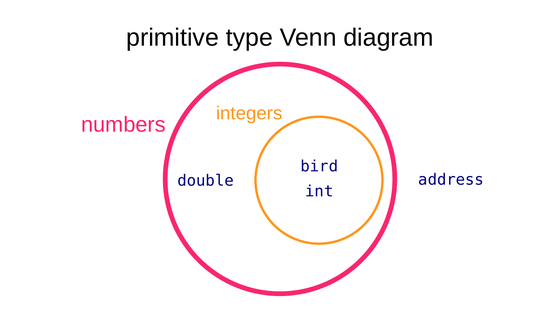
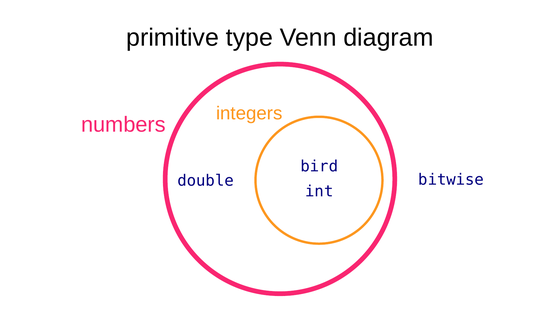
address: address -> bitwise
